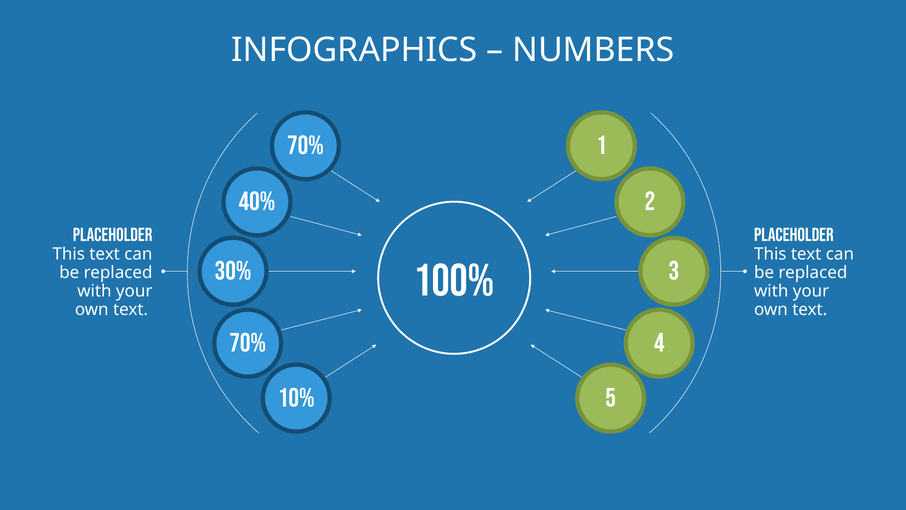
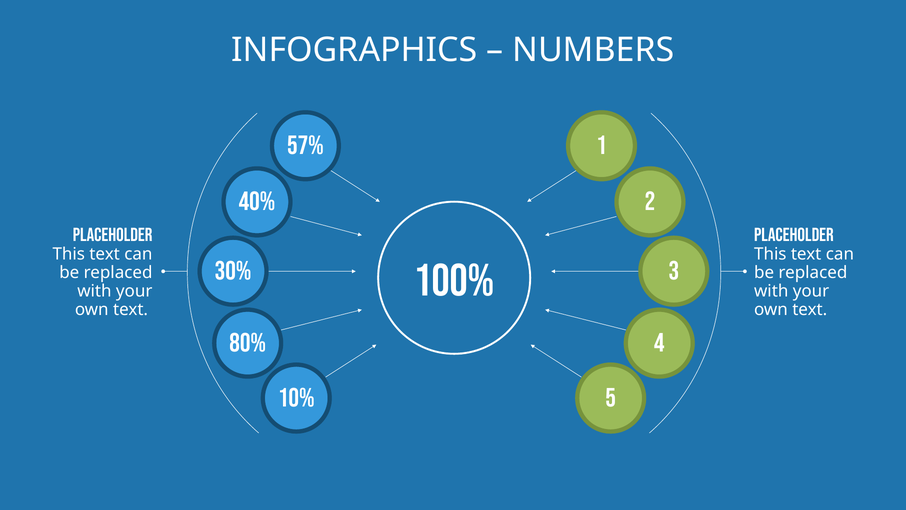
70% at (305, 145): 70% -> 57%
70% at (248, 343): 70% -> 80%
